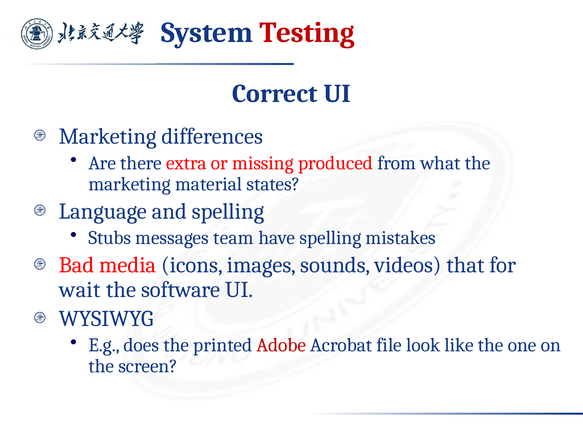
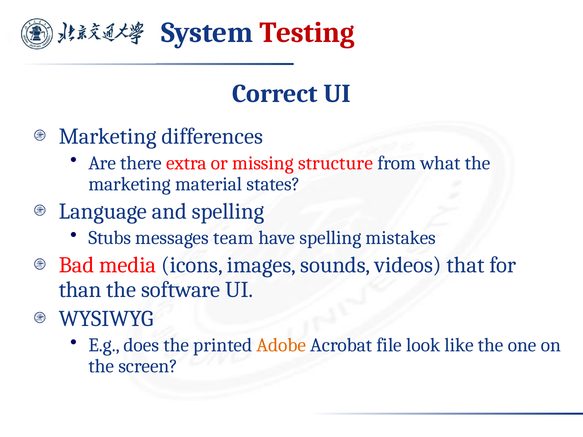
produced: produced -> structure
wait: wait -> than
Adobe colour: red -> orange
